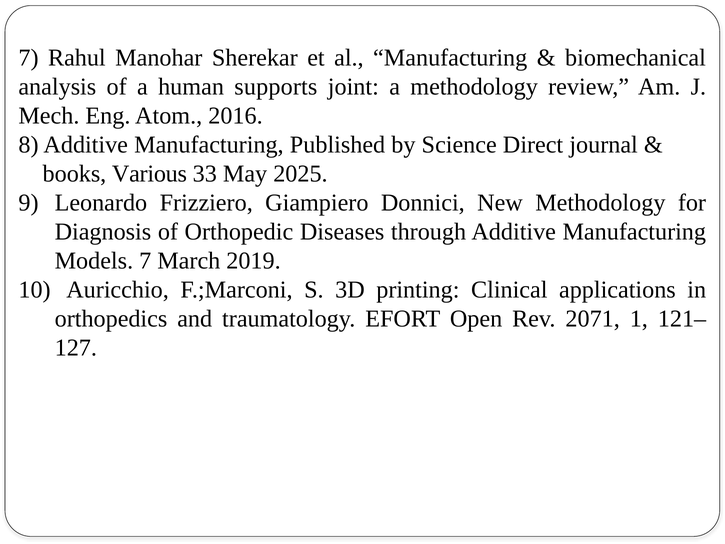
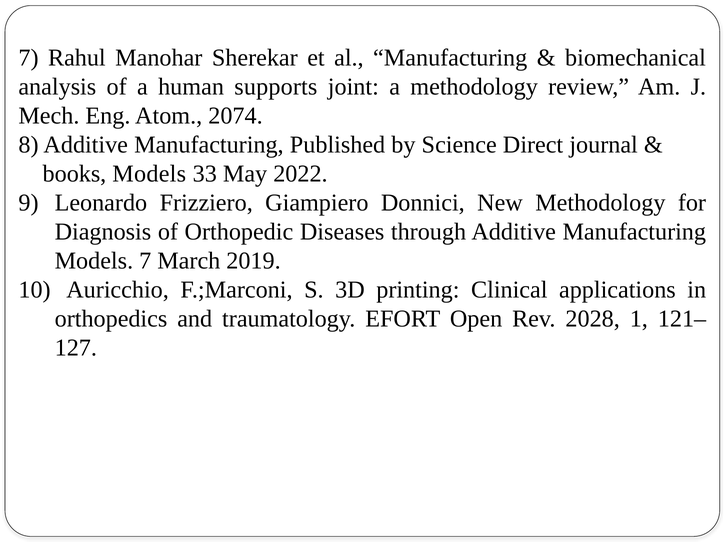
2016: 2016 -> 2074
books Various: Various -> Models
2025: 2025 -> 2022
2071: 2071 -> 2028
